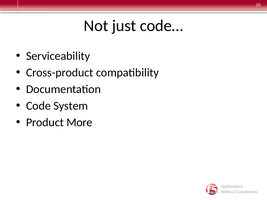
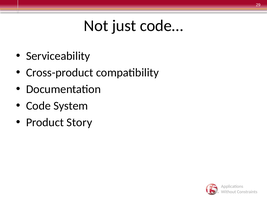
More: More -> Story
